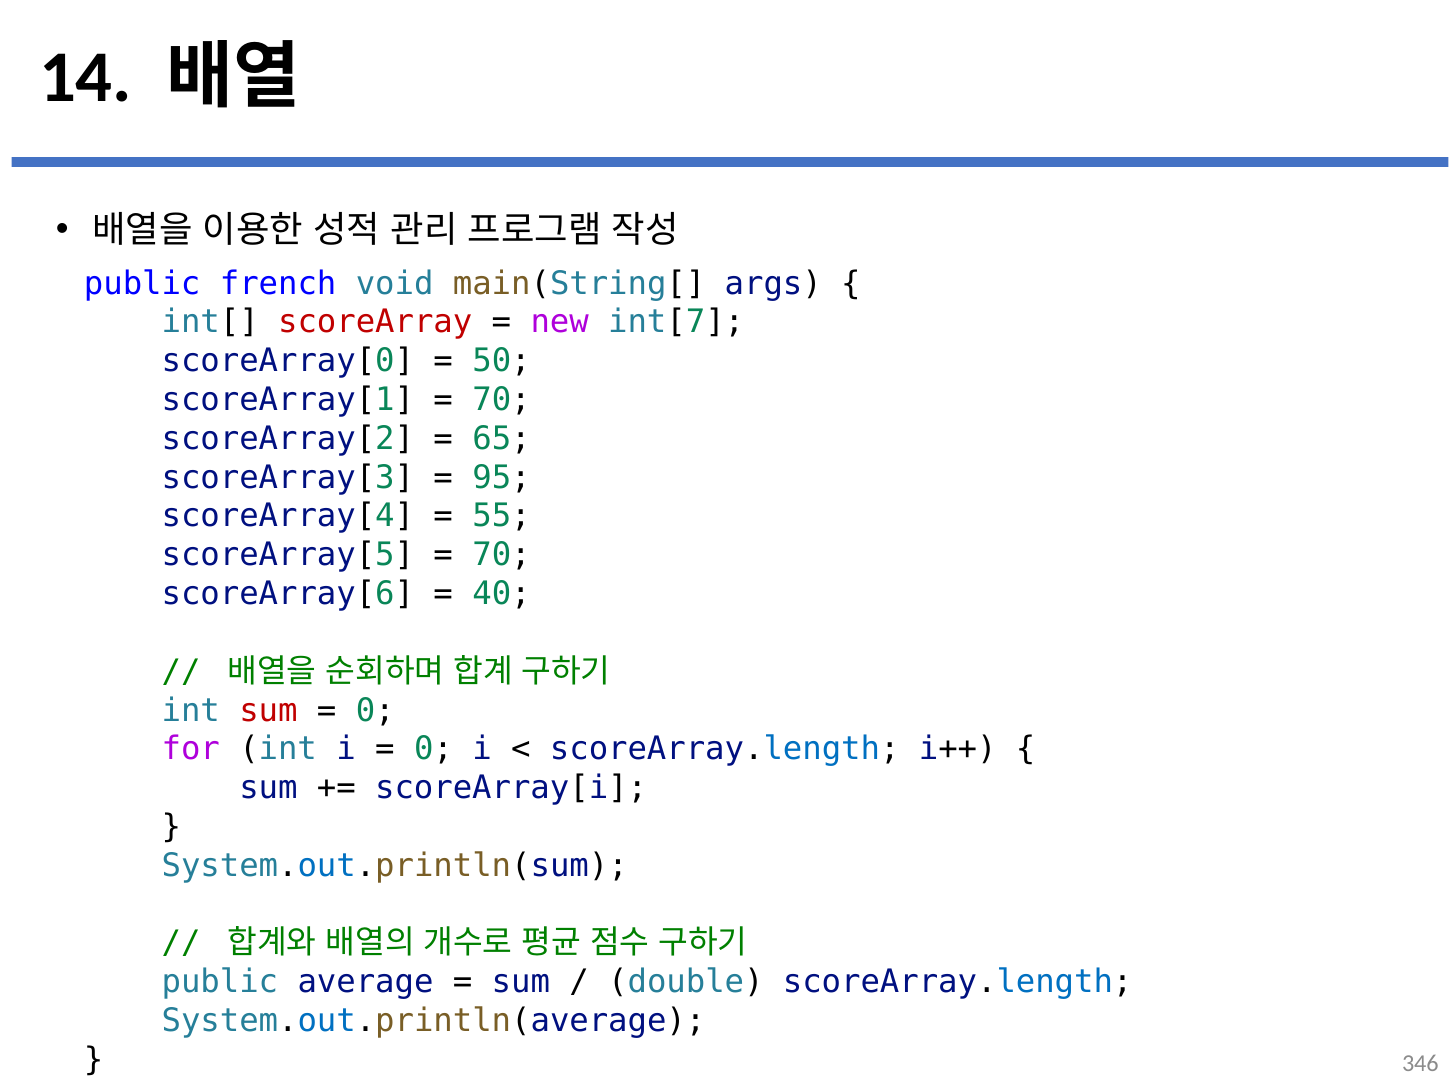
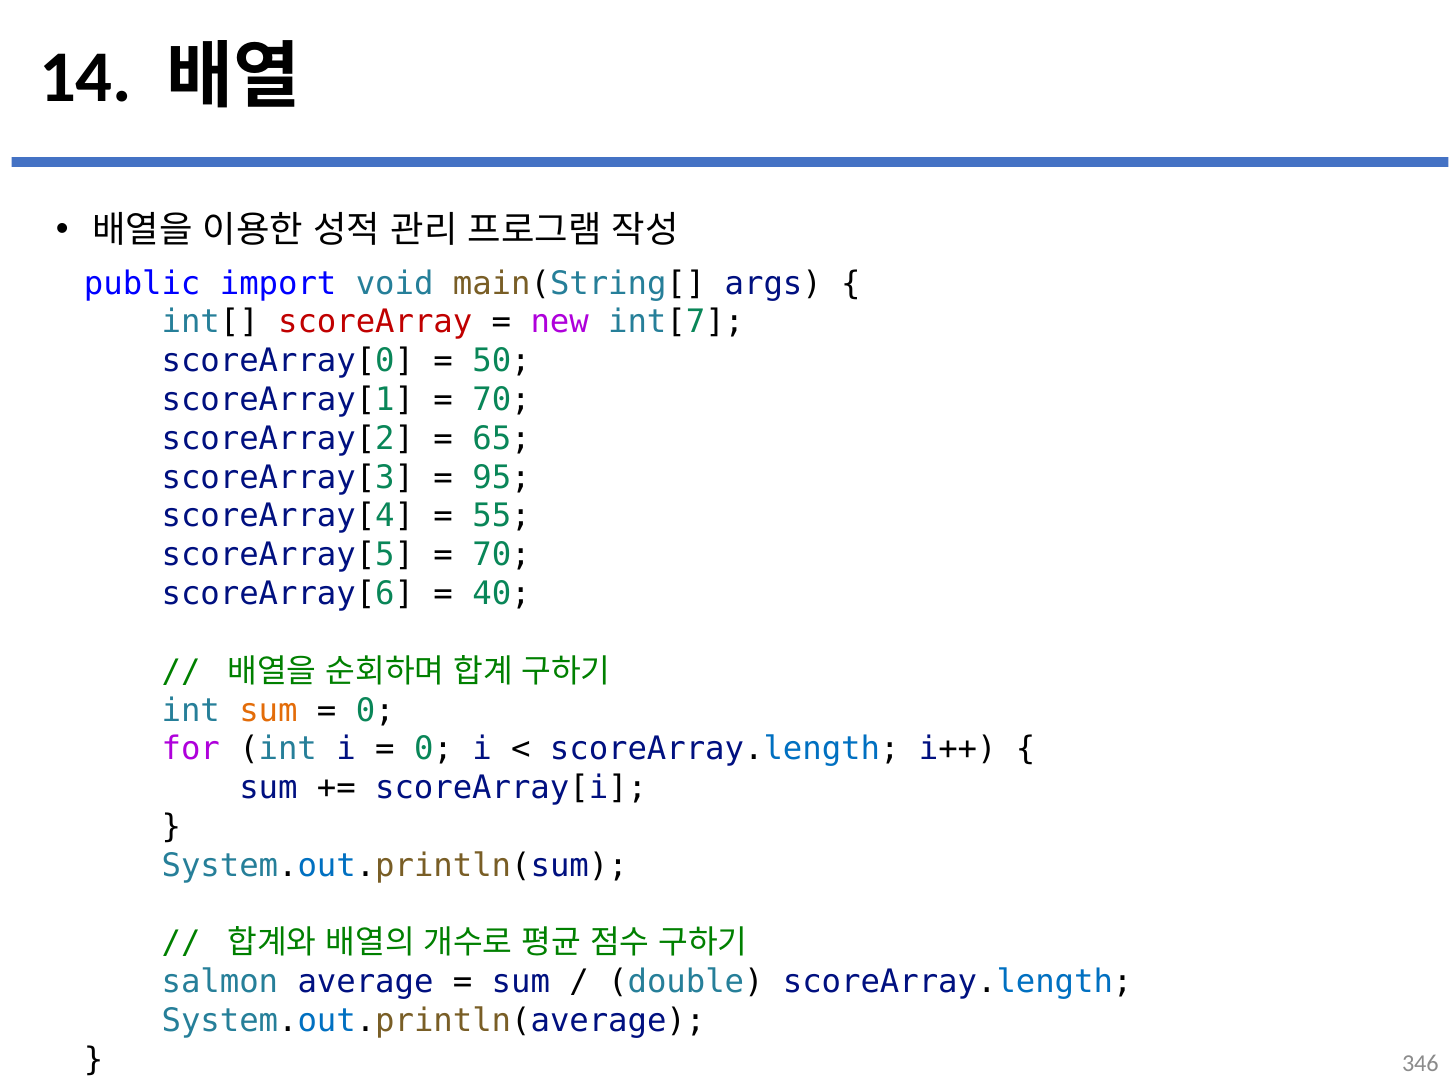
french: french -> import
sum at (268, 710) colour: red -> orange
public at (220, 982): public -> salmon
